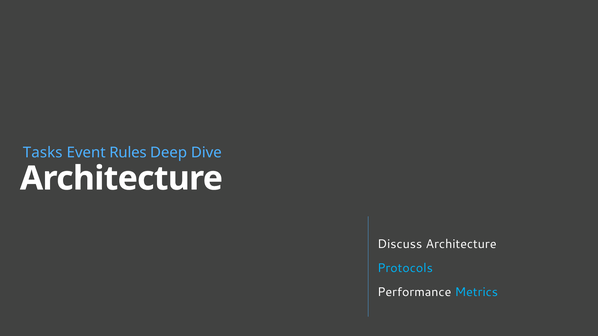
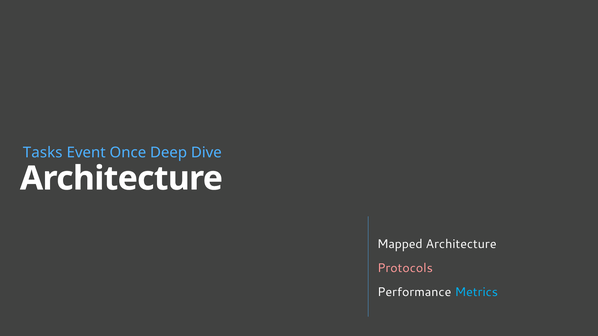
Rules: Rules -> Once
Discuss: Discuss -> Mapped
Protocols colour: light blue -> pink
